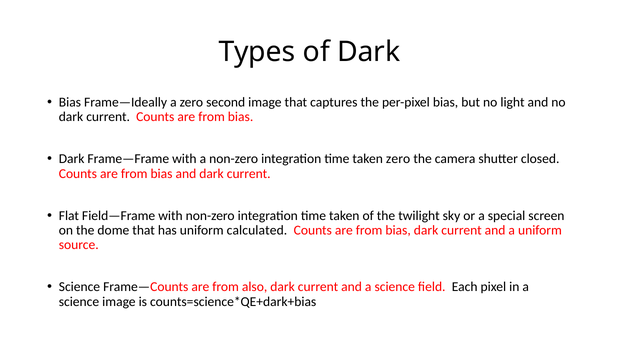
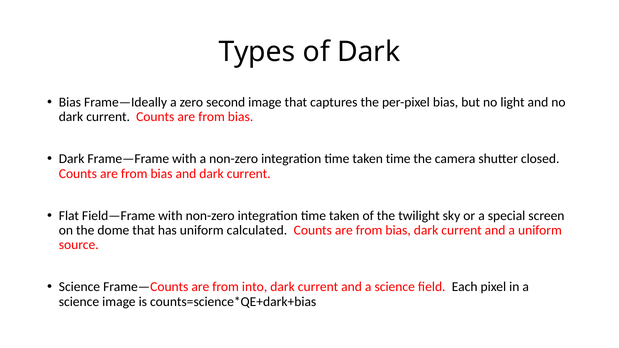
taken zero: zero -> time
also: also -> into
